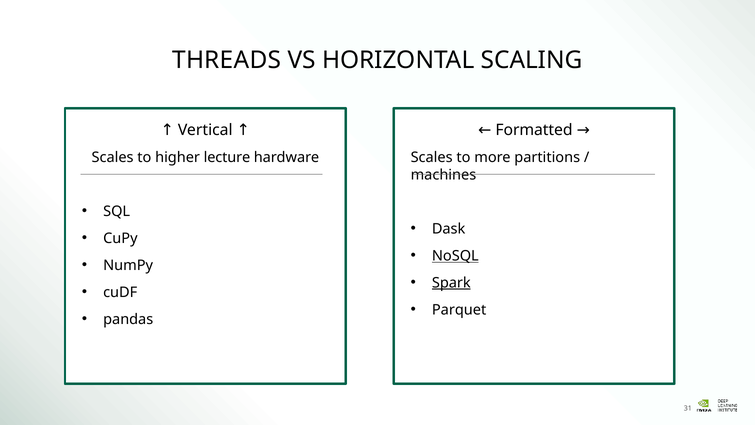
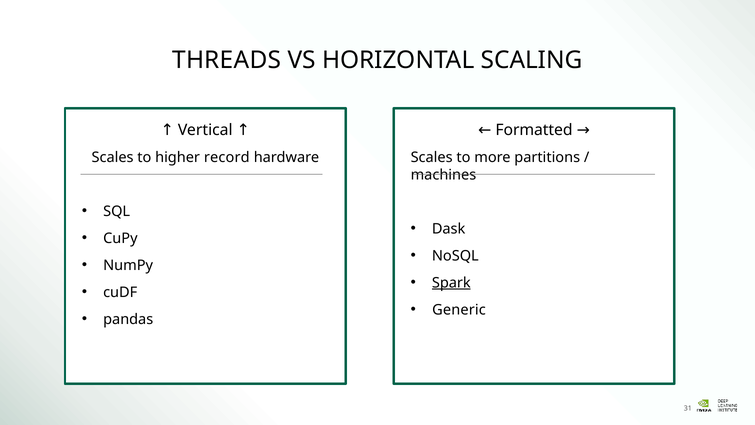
lecture: lecture -> record
NoSQL underline: present -> none
Parquet: Parquet -> Generic
